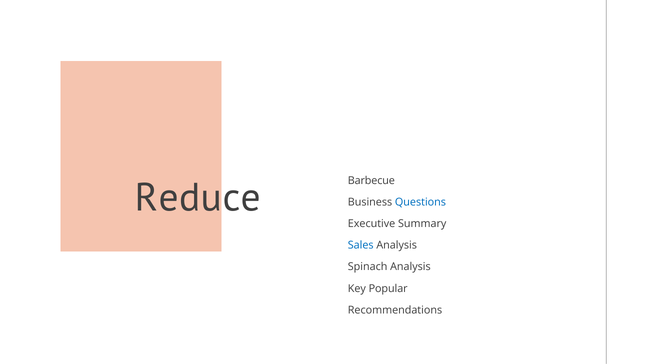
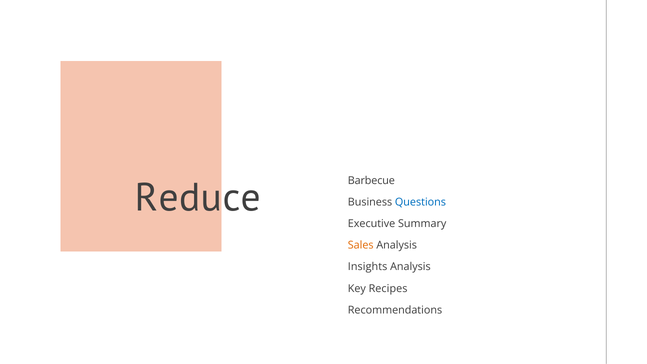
Sales colour: blue -> orange
Spinach: Spinach -> Insights
Popular: Popular -> Recipes
